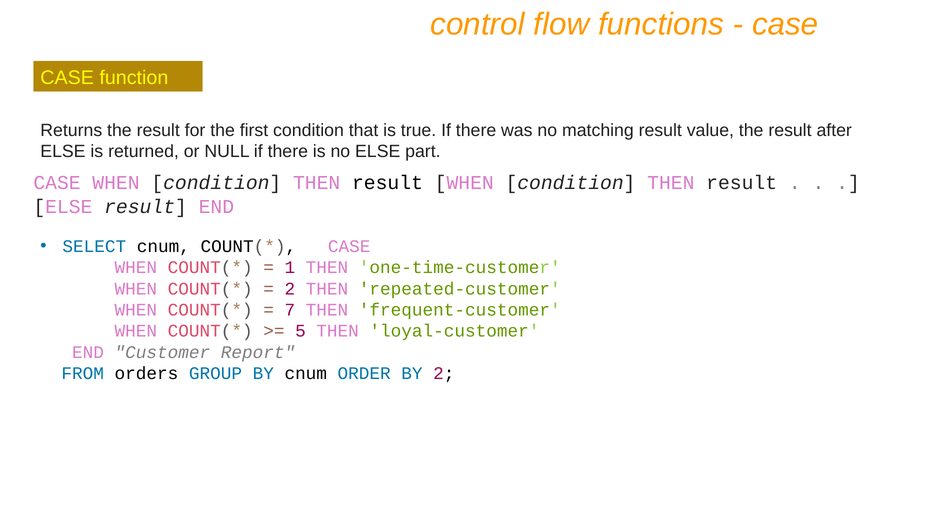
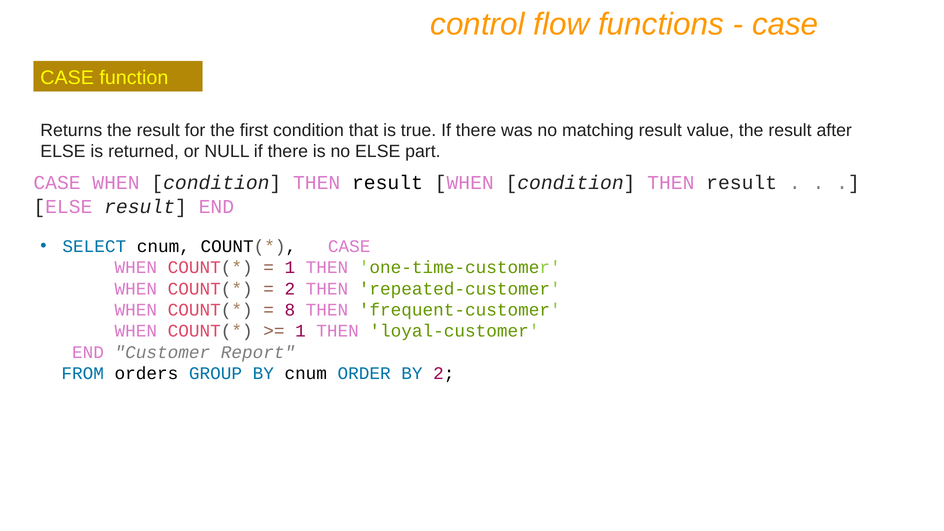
7: 7 -> 8
5 at (300, 331): 5 -> 1
